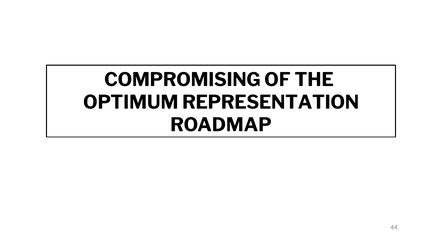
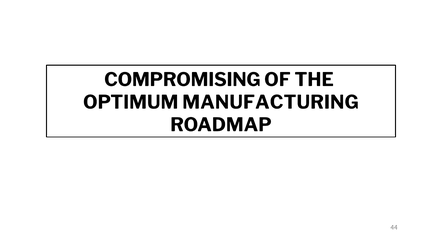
REPRESENTATION: REPRESENTATION -> MANUFACTURING
